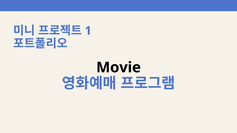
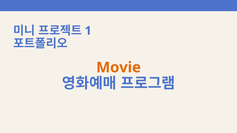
Movie colour: black -> orange
